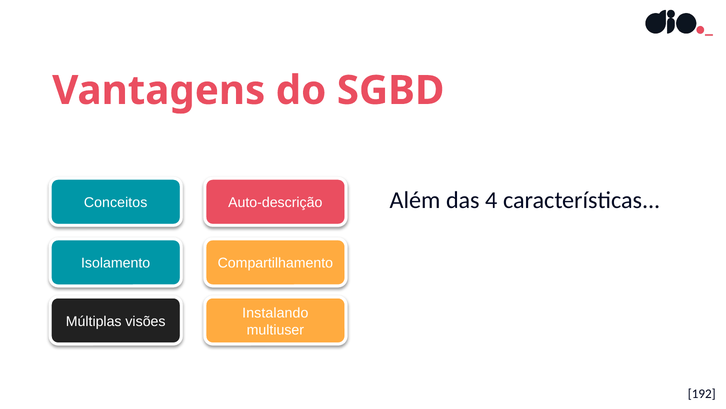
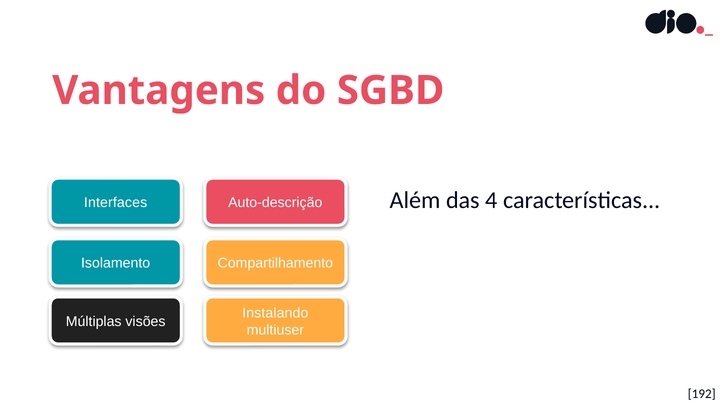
Conceitos: Conceitos -> Interfaces
